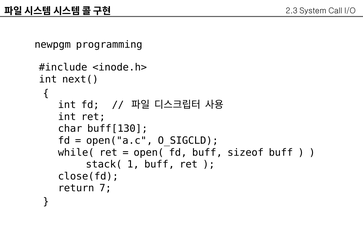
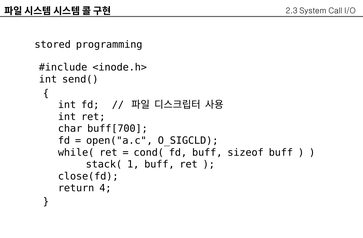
newpgm: newpgm -> stored
next(: next( -> send(
buff[130: buff[130 -> buff[700
open(: open( -> cond(
7: 7 -> 4
